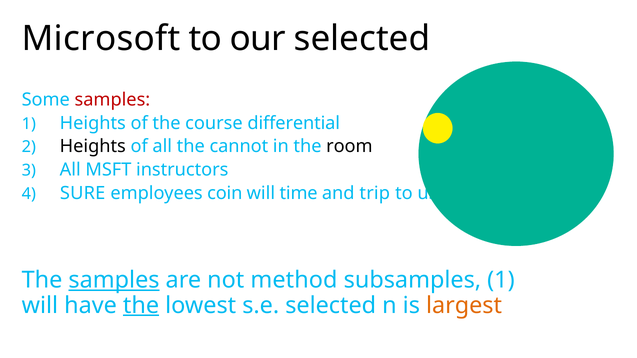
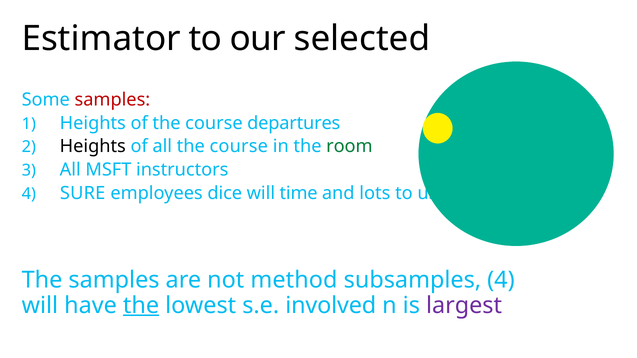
Microsoft: Microsoft -> Estimator
differential: differential -> departures
all the cannot: cannot -> course
room colour: black -> green
coin: coin -> dice
trip: trip -> lots
samples at (114, 280) underline: present -> none
subsamples 1: 1 -> 4
s.e selected: selected -> involved
largest colour: orange -> purple
